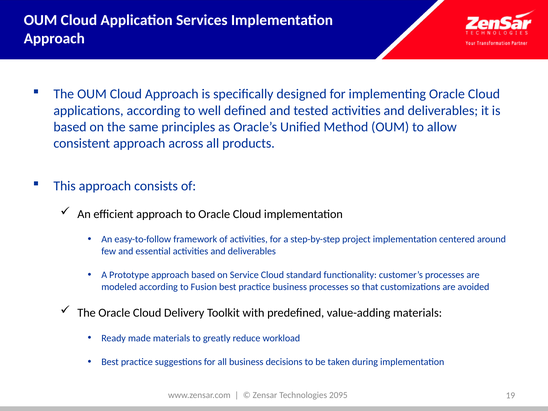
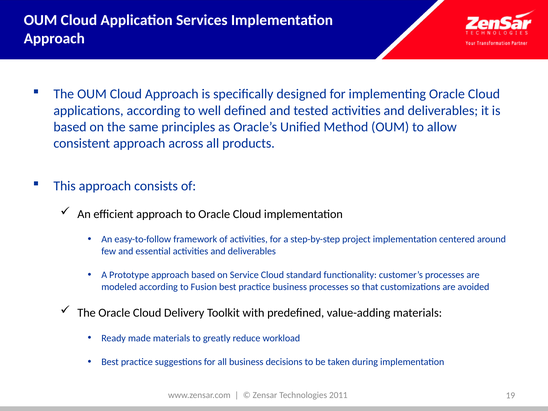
2095: 2095 -> 2011
